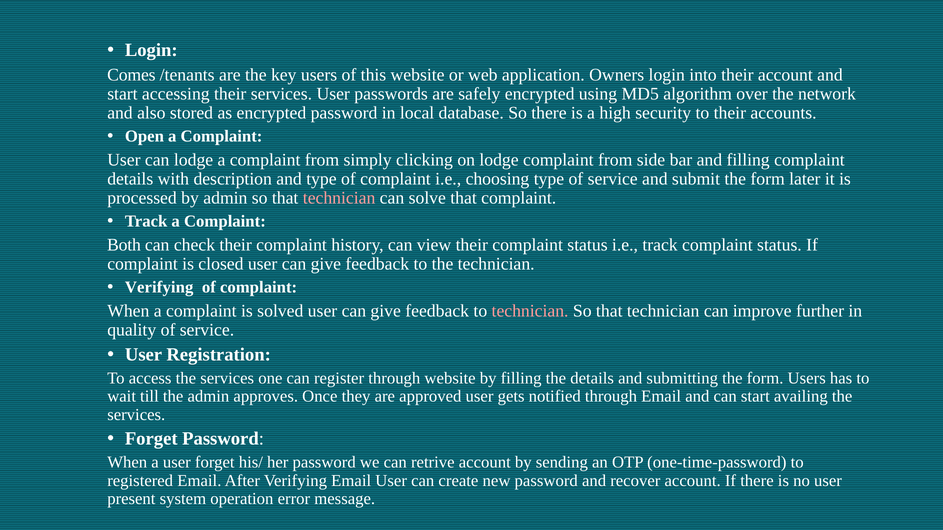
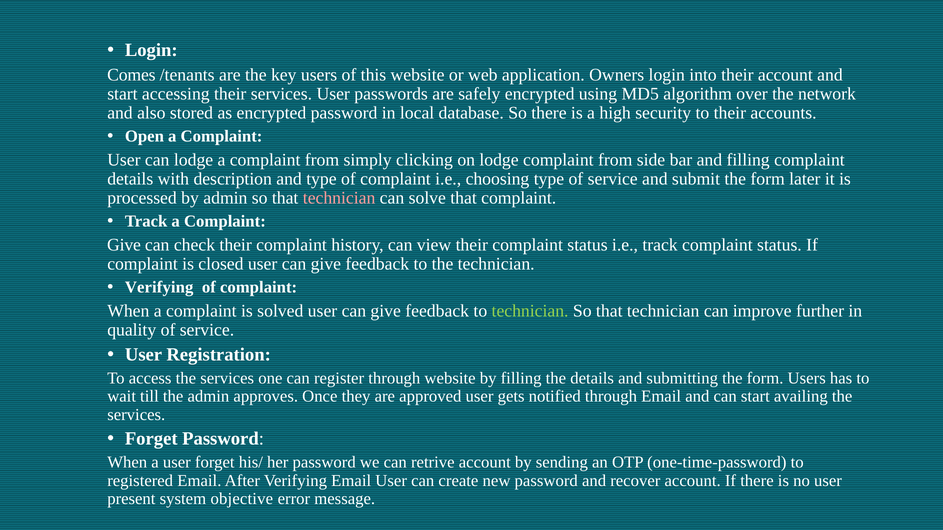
Both at (124, 245): Both -> Give
technician at (530, 311) colour: pink -> light green
operation: operation -> objective
